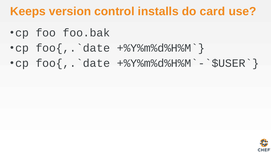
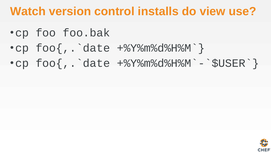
Keeps: Keeps -> Watch
card: card -> view
